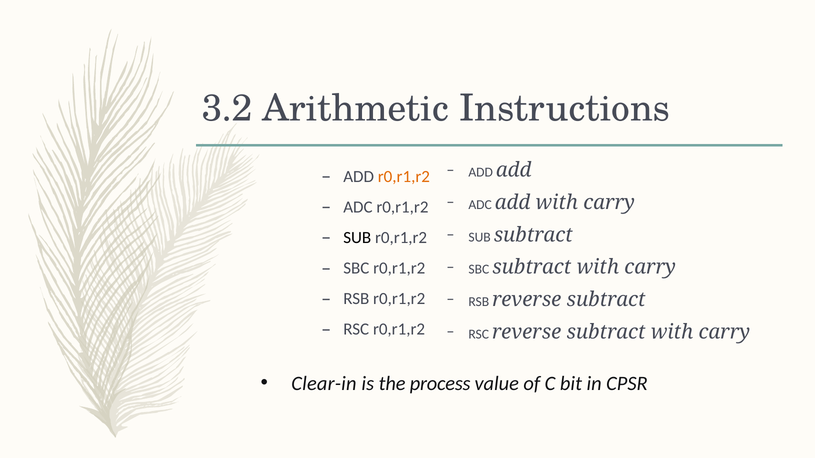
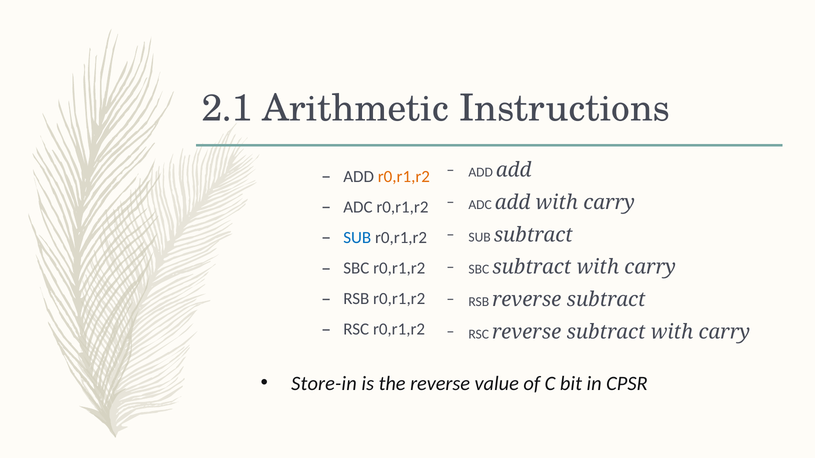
3.2: 3.2 -> 2.1
SUB at (357, 238) colour: black -> blue
Clear-in: Clear-in -> Store-in
the process: process -> reverse
